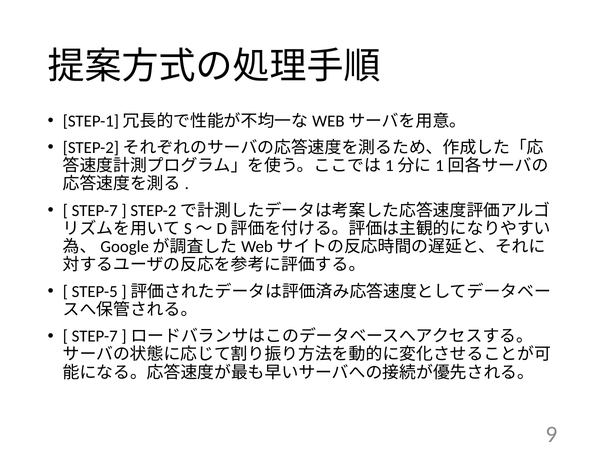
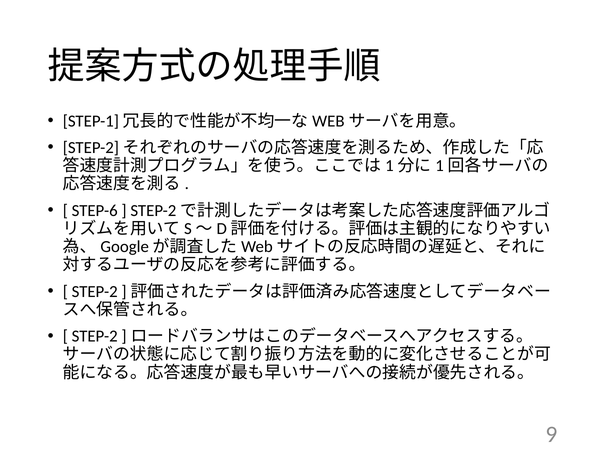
STEP-7 at (95, 210): STEP-7 -> STEP-6
STEP-5 at (95, 291): STEP-5 -> STEP-2
STEP-7 at (95, 336): STEP-7 -> STEP-2
